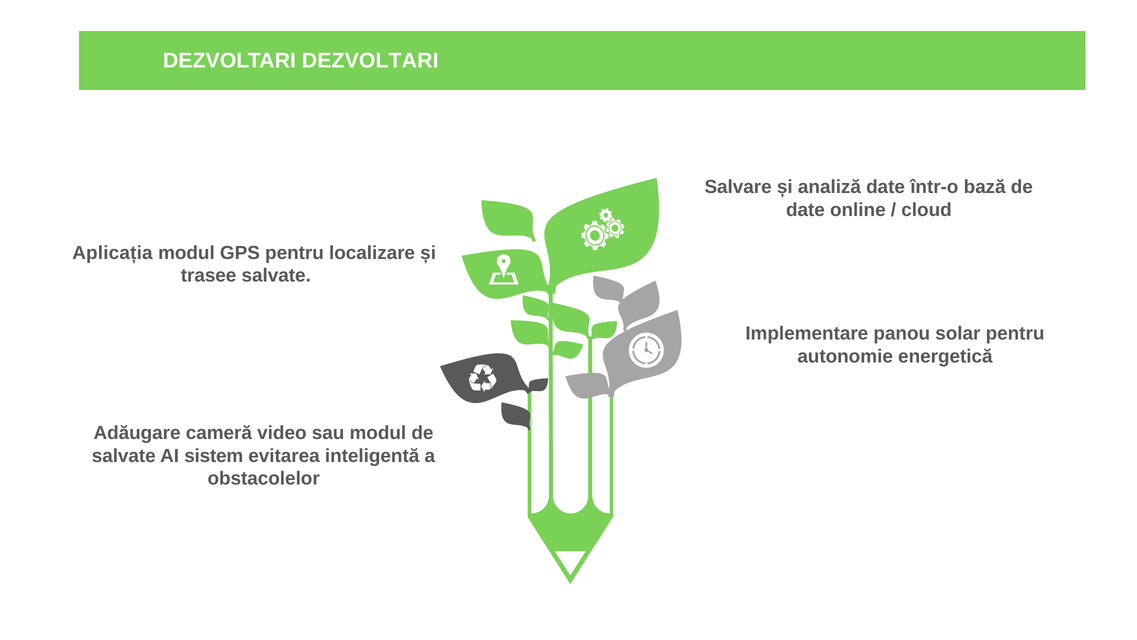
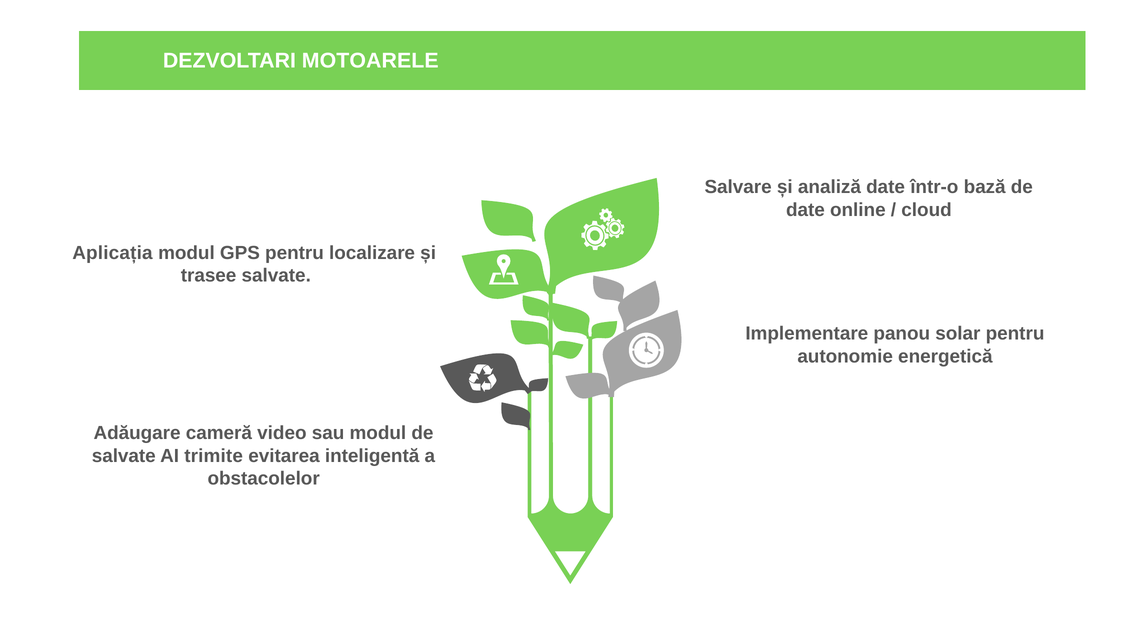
DEZVOLTARI DEZVOLTARI: DEZVOLTARI -> MOTOARELE
sistem: sistem -> trimite
